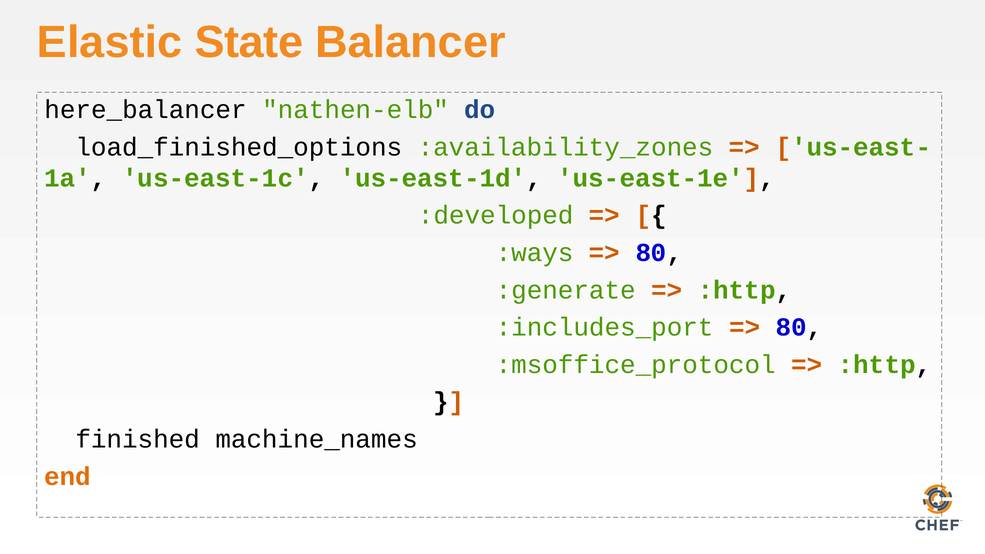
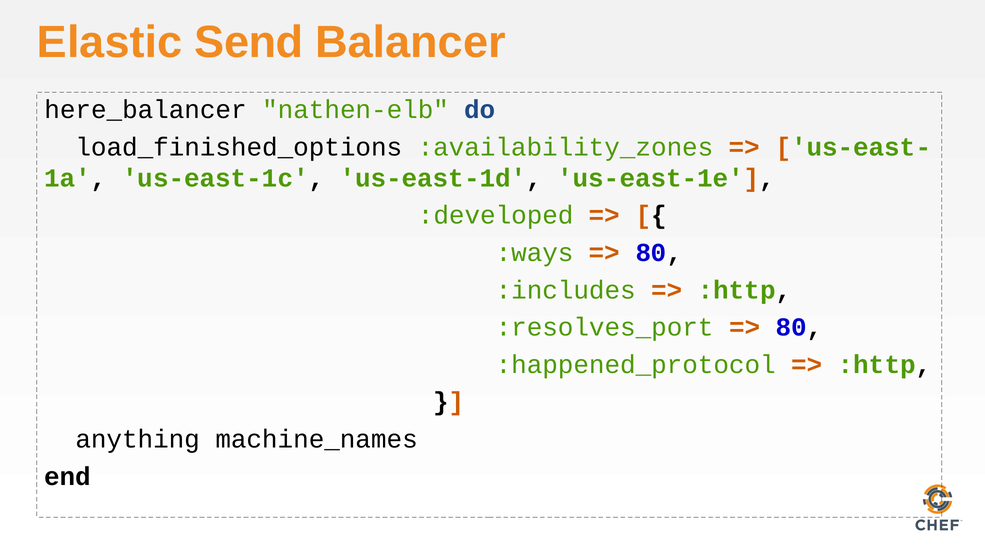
State: State -> Send
:generate: :generate -> :includes
:includes_port: :includes_port -> :resolves_port
:msoffice_protocol: :msoffice_protocol -> :happened_protocol
finished: finished -> anything
end colour: orange -> black
